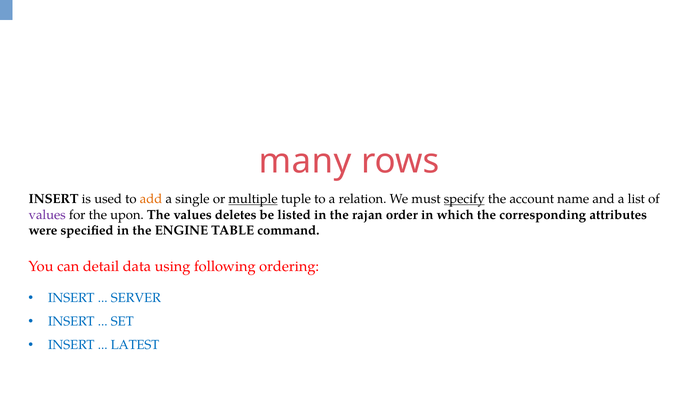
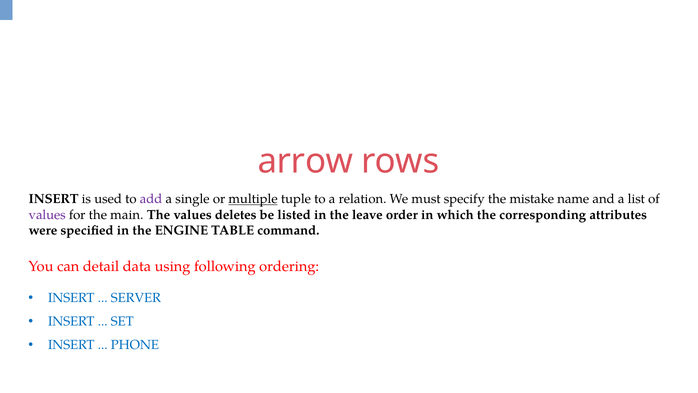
many: many -> arrow
add colour: orange -> purple
specify underline: present -> none
account: account -> mistake
upon: upon -> main
rajan: rajan -> leave
LATEST: LATEST -> PHONE
